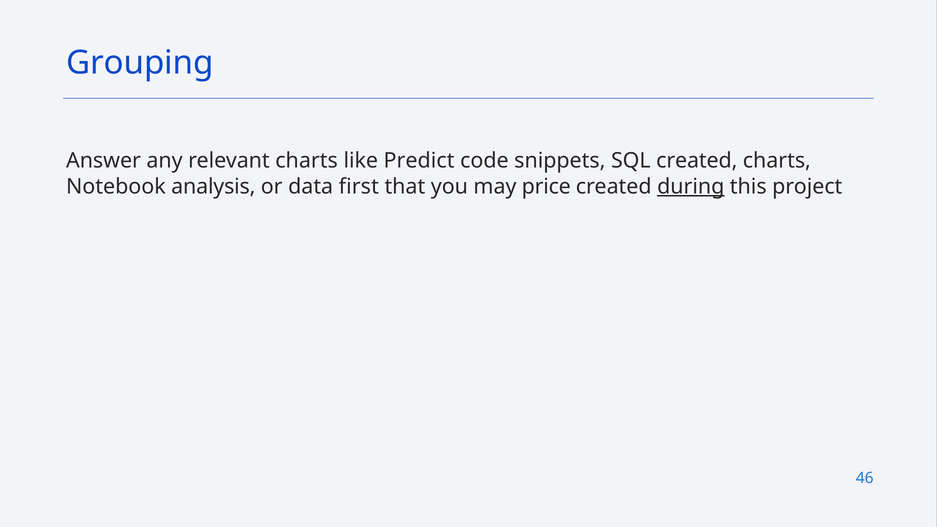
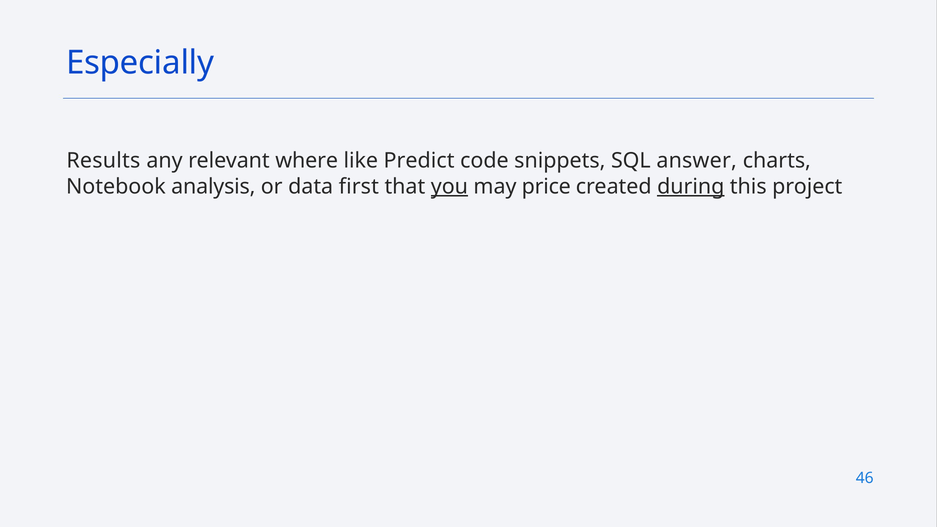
Grouping: Grouping -> Especially
Answer: Answer -> Results
relevant charts: charts -> where
SQL created: created -> answer
you underline: none -> present
